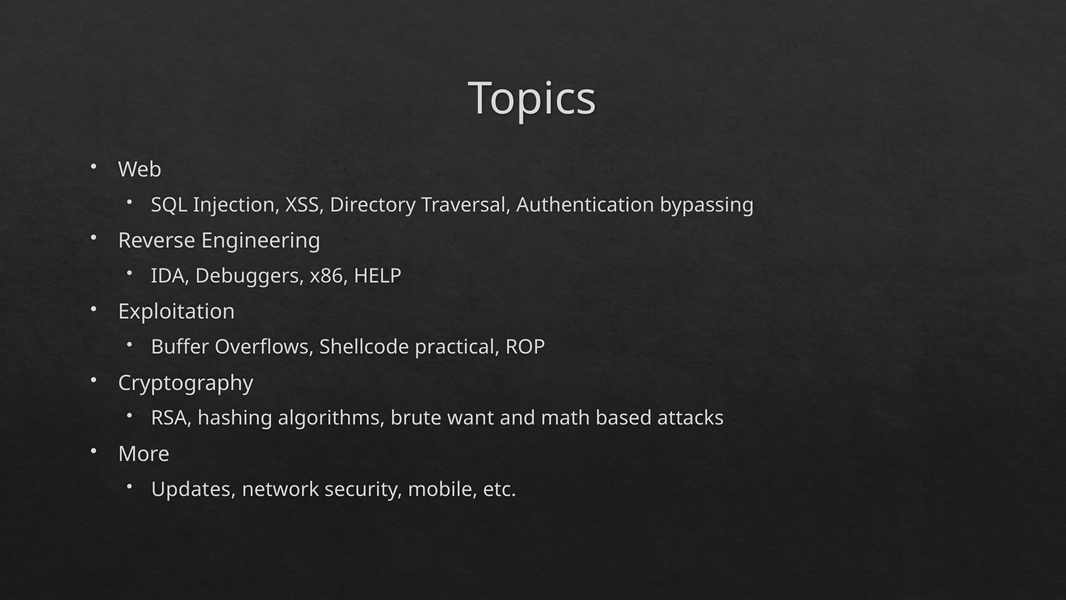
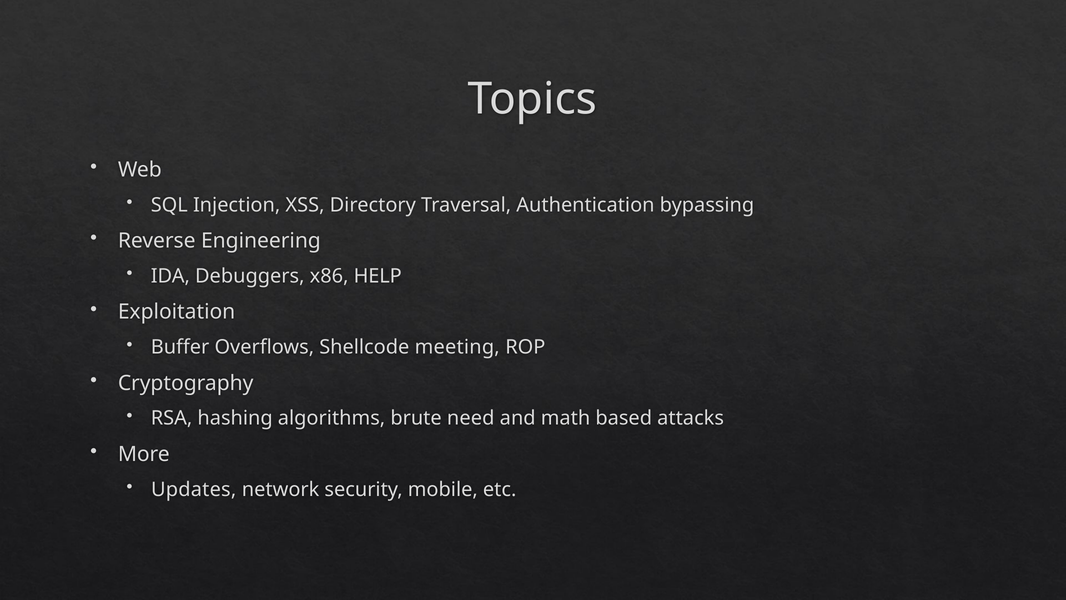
practical: practical -> meeting
want: want -> need
